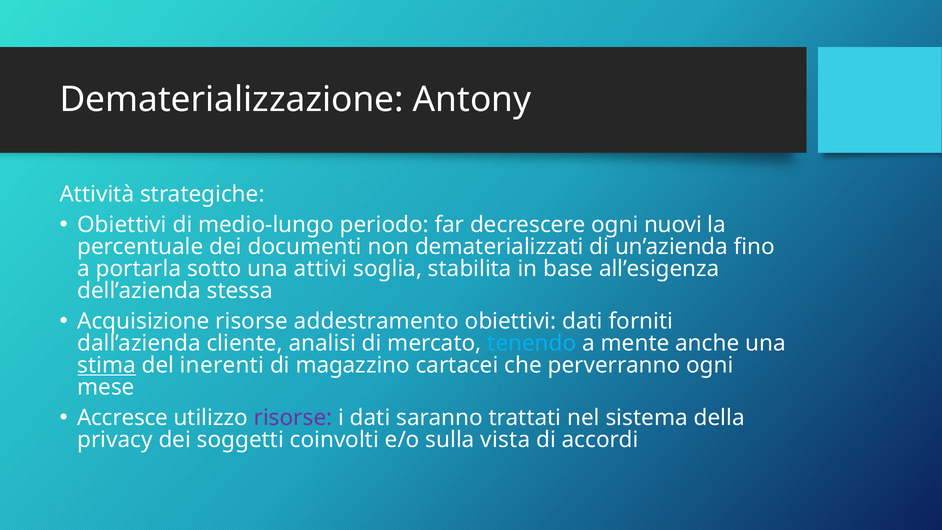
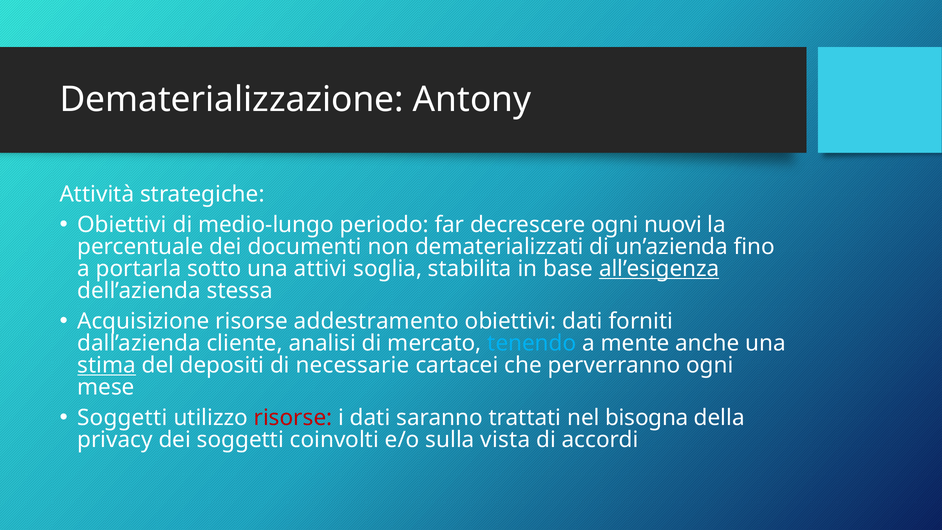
all’esigenza underline: none -> present
inerenti: inerenti -> depositi
magazzino: magazzino -> necessarie
Accresce at (123, 418): Accresce -> Soggetti
risorse at (293, 418) colour: purple -> red
sistema: sistema -> bisogna
